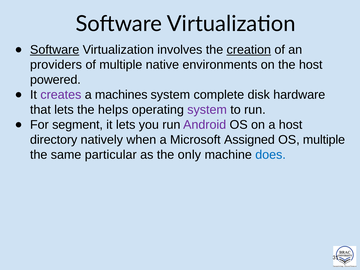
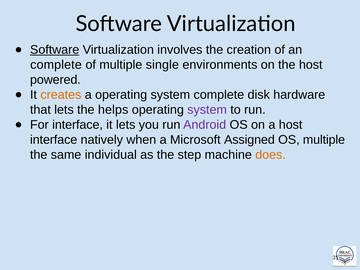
creation underline: present -> none
providers at (56, 65): providers -> complete
native: native -> single
creates colour: purple -> orange
a machines: machines -> operating
For segment: segment -> interface
directory at (54, 140): directory -> interface
particular: particular -> individual
only: only -> step
does colour: blue -> orange
